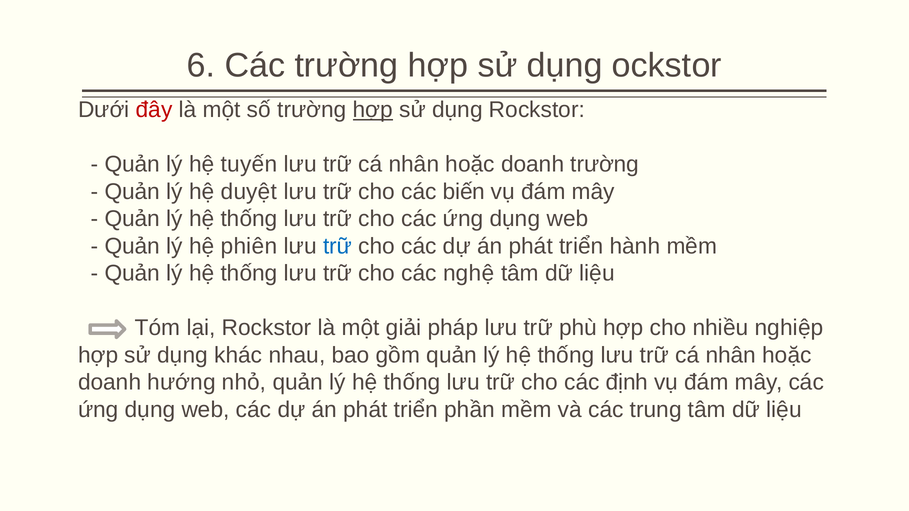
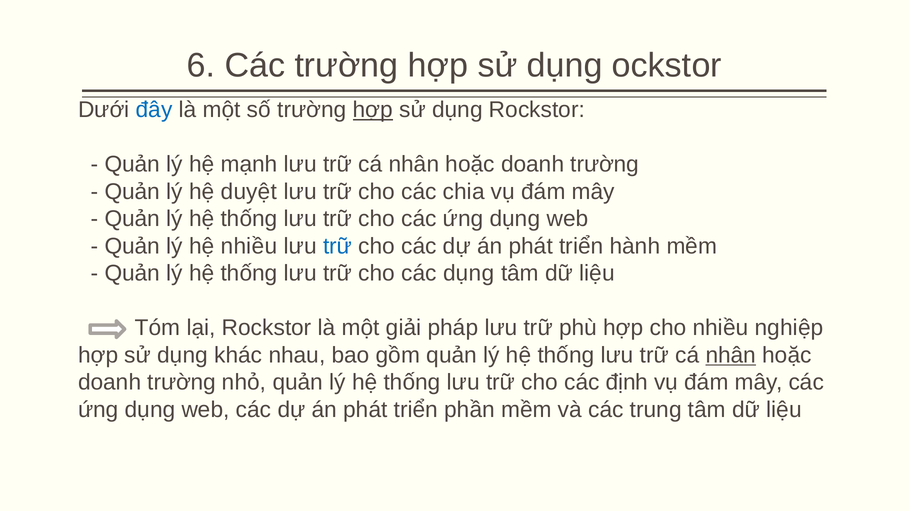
đây colour: red -> blue
tuyến: tuyến -> mạnh
biến: biến -> chia
hệ phiên: phiên -> nhiều
các nghệ: nghệ -> dụng
nhân at (731, 355) underline: none -> present
hướng at (182, 383): hướng -> trường
